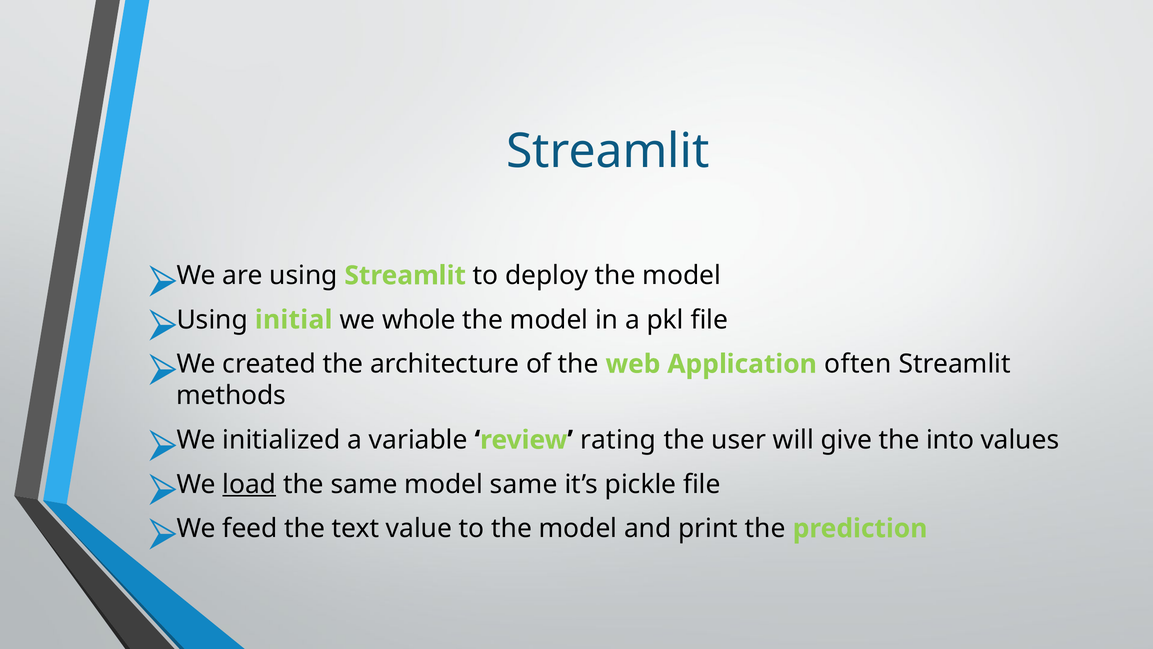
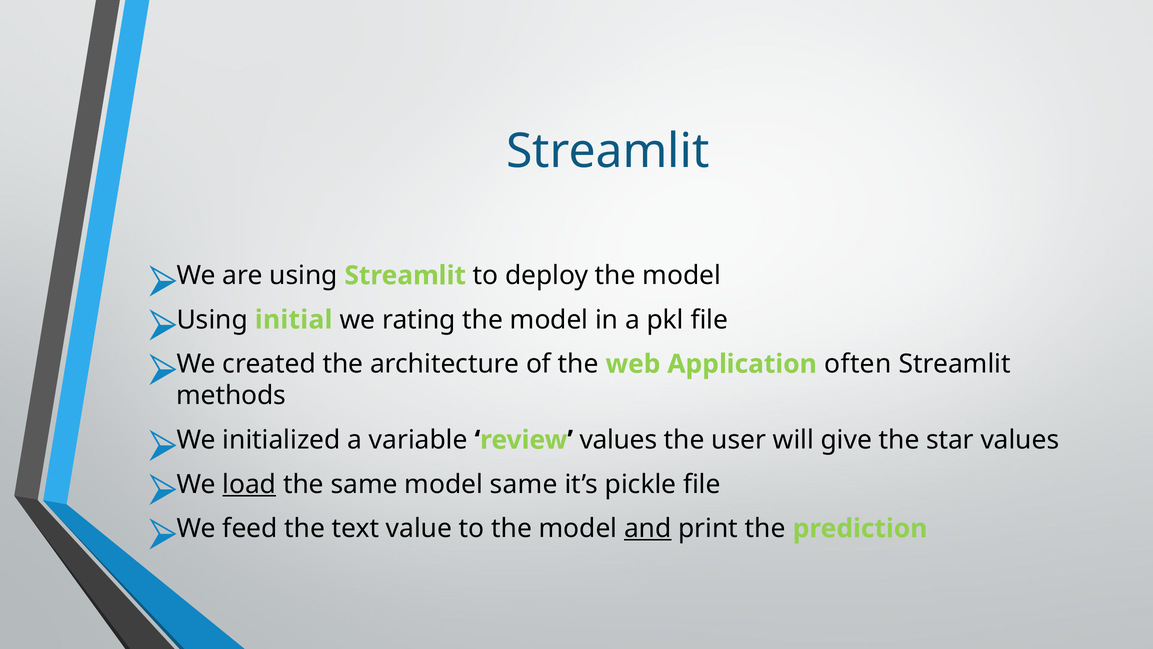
whole: whole -> rating
review rating: rating -> values
into: into -> star
and underline: none -> present
